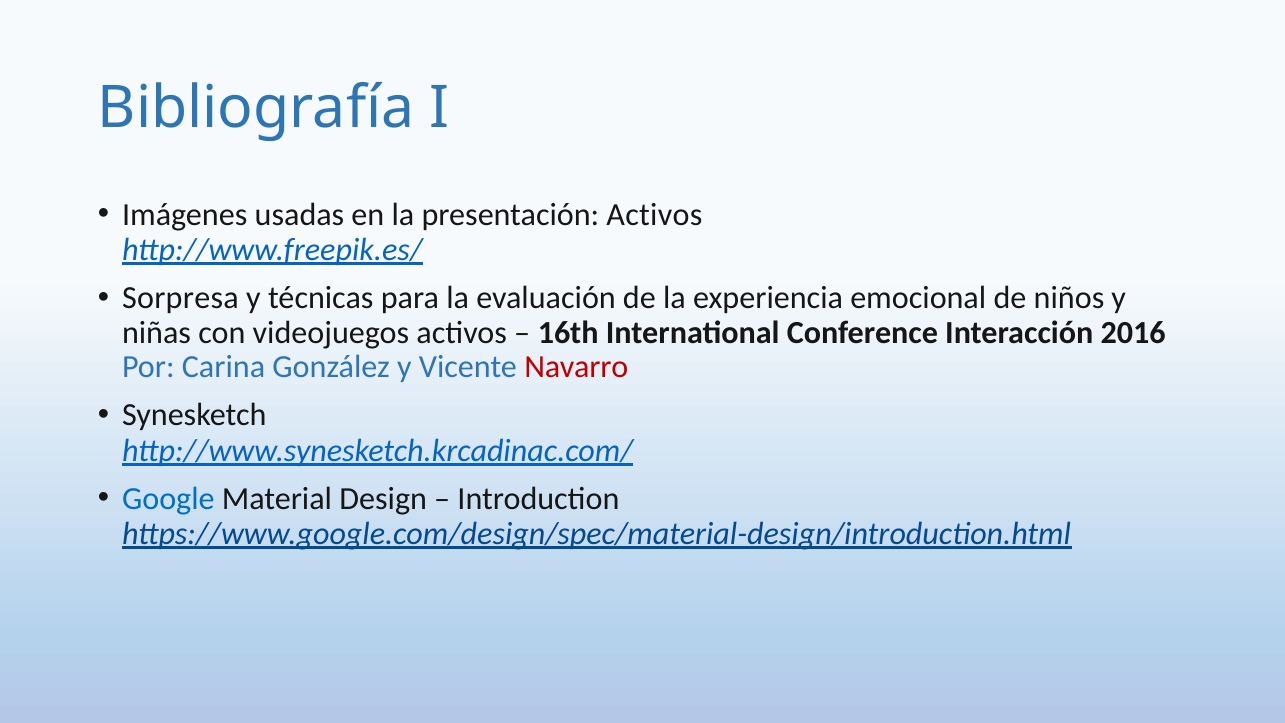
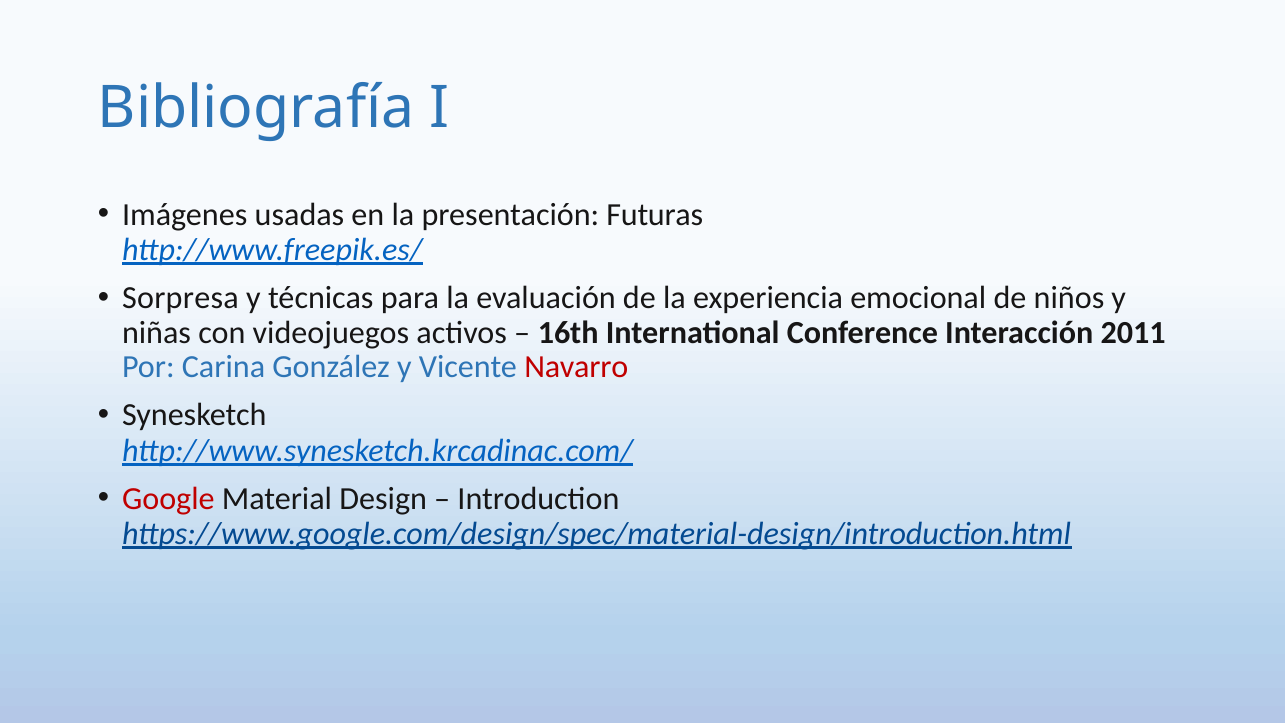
presentación Activos: Activos -> Futuras
2016: 2016 -> 2011
Google colour: blue -> red
